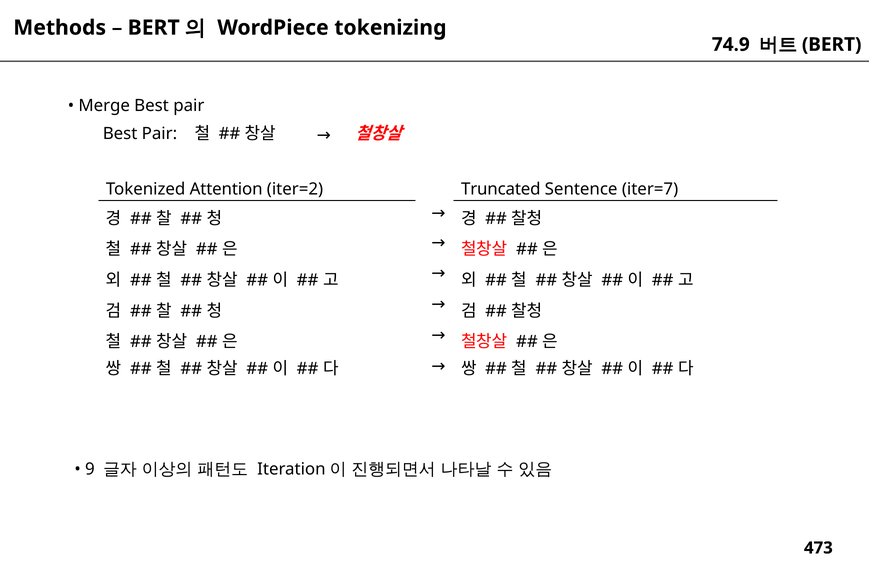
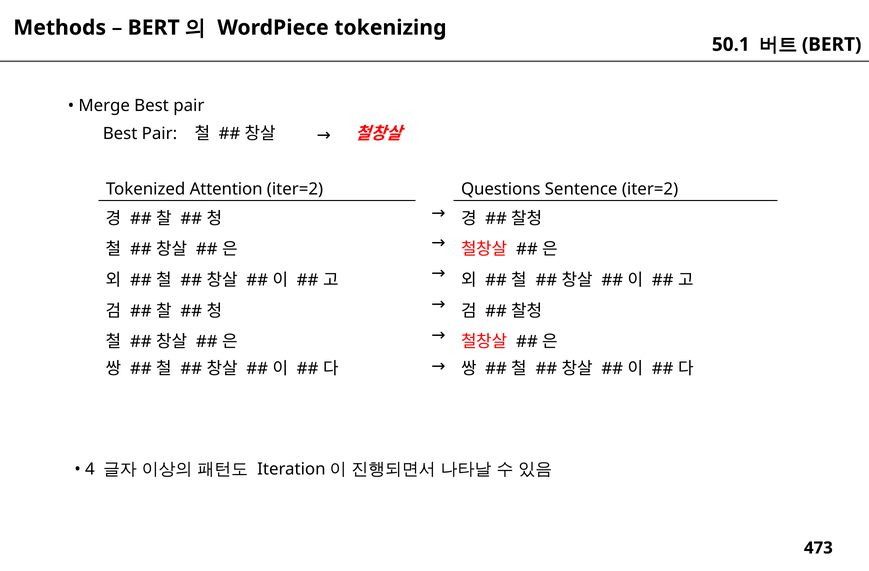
74.9: 74.9 -> 50.1
Truncated: Truncated -> Questions
Sentence iter=7: iter=7 -> iter=2
9: 9 -> 4
